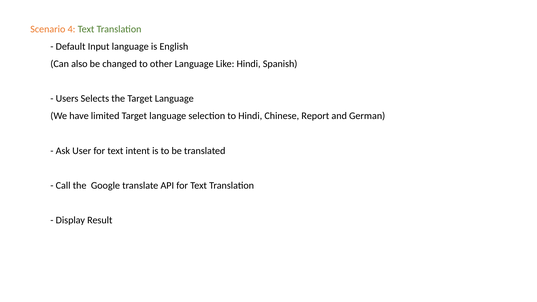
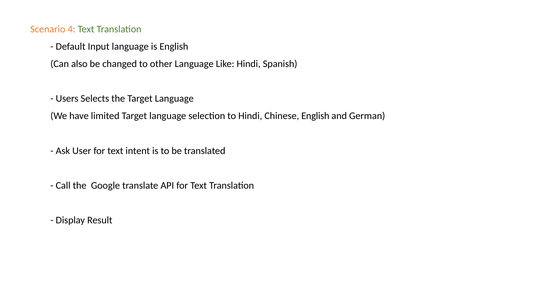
Chinese Report: Report -> English
